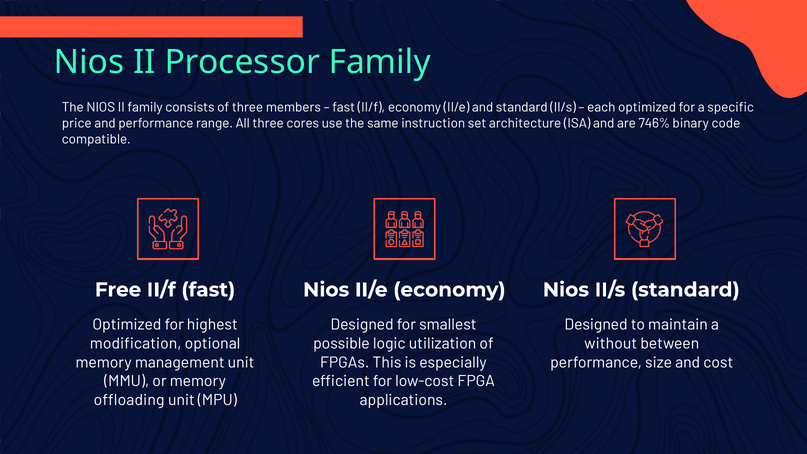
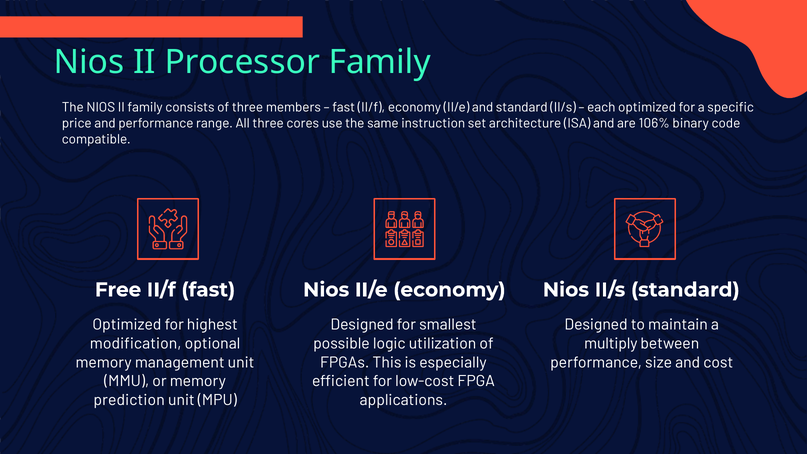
746%: 746% -> 106%
without: without -> multiply
offloading: offloading -> prediction
